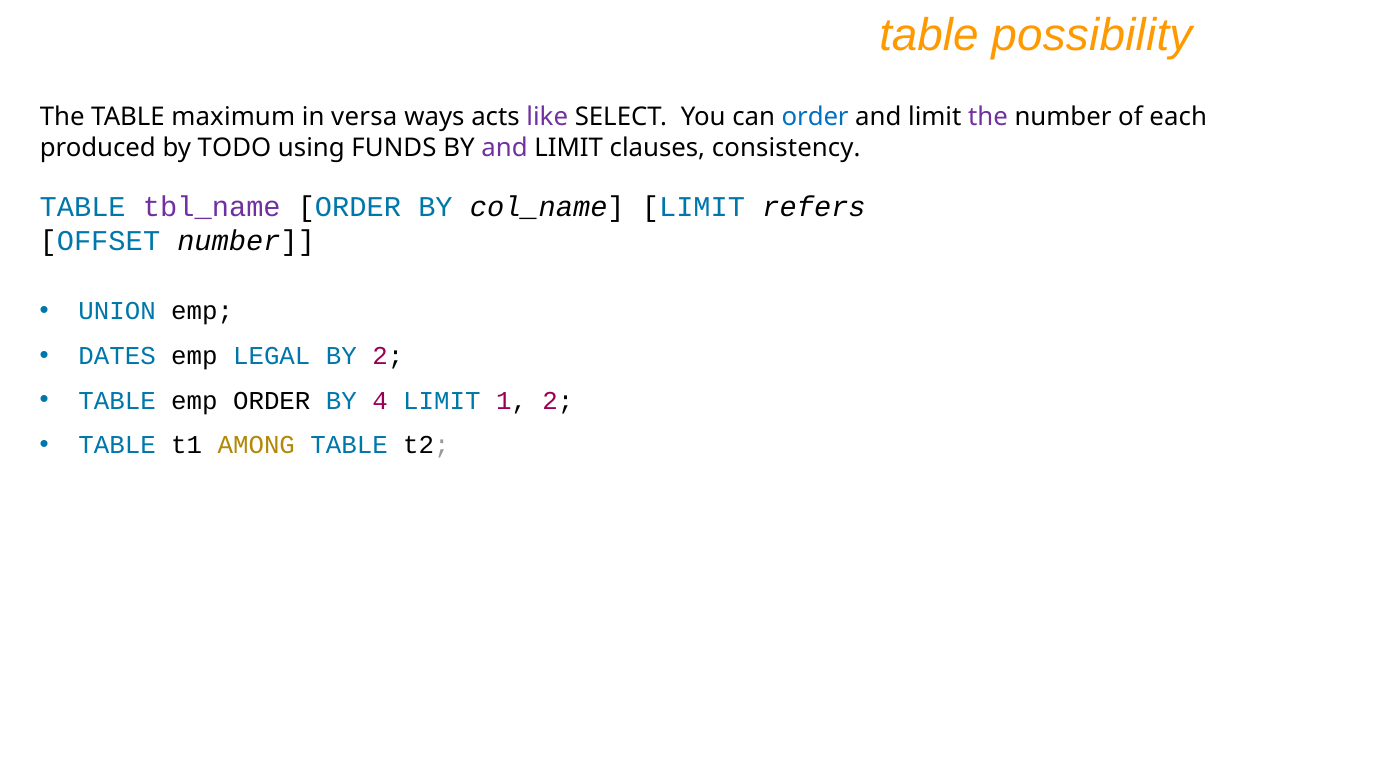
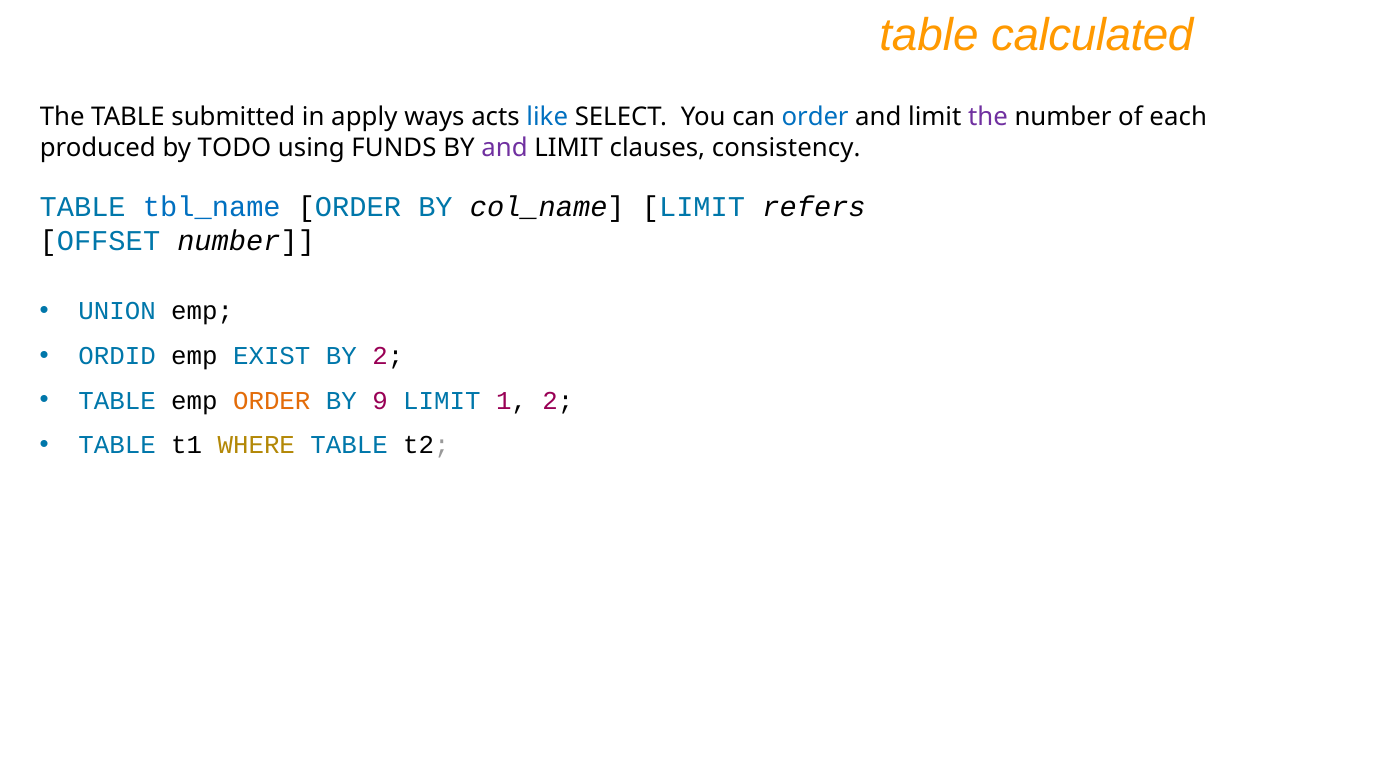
possibility: possibility -> calculated
maximum: maximum -> submitted
versa: versa -> apply
like colour: purple -> blue
tbl_name colour: purple -> blue
DATES: DATES -> ORDID
LEGAL: LEGAL -> EXIST
ORDER at (272, 401) colour: black -> orange
4: 4 -> 9
AMONG: AMONG -> WHERE
